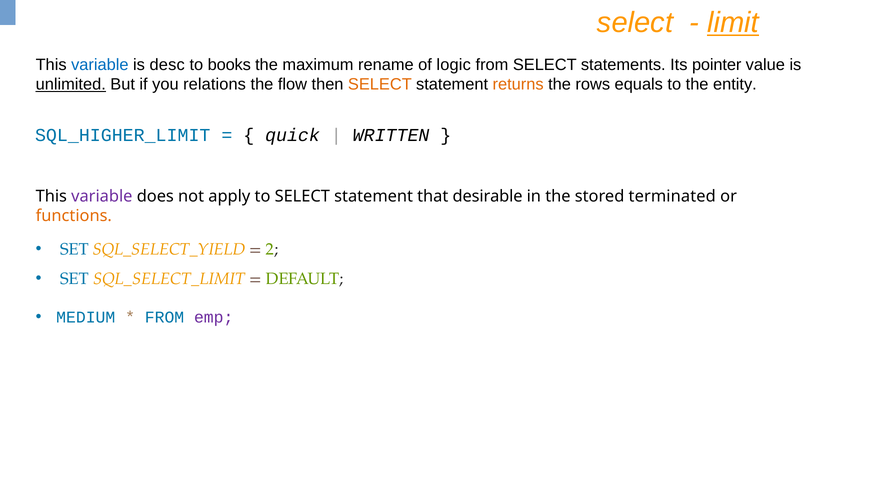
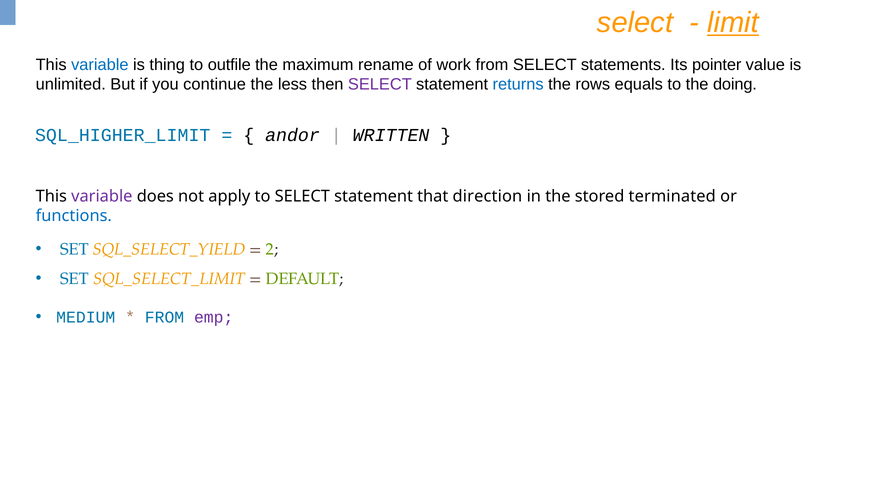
desc: desc -> thing
books: books -> outfile
logic: logic -> work
unlimited underline: present -> none
relations: relations -> continue
flow: flow -> less
SELECT at (380, 84) colour: orange -> purple
returns colour: orange -> blue
entity: entity -> doing
quick: quick -> andor
desirable: desirable -> direction
functions colour: orange -> blue
